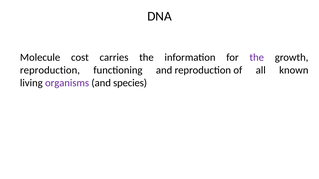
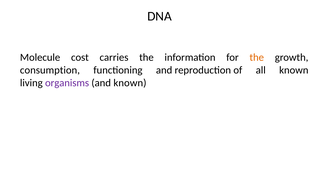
the at (257, 58) colour: purple -> orange
reproduction at (50, 70): reproduction -> consumption
and species: species -> known
